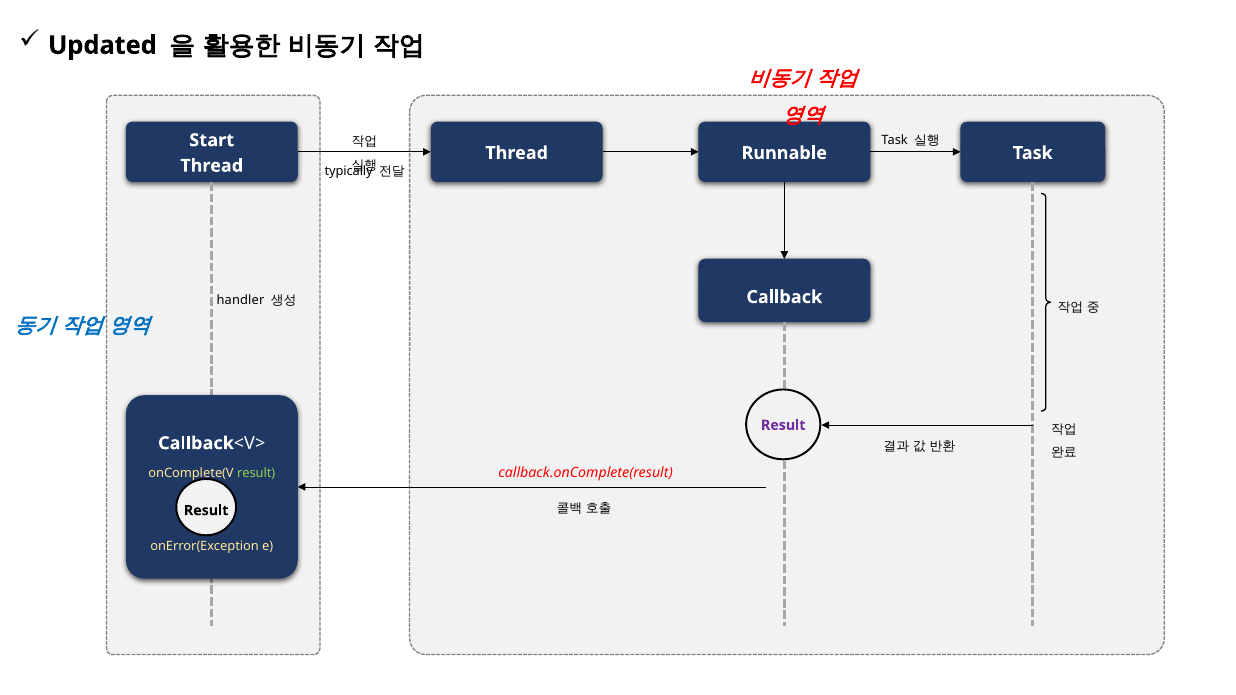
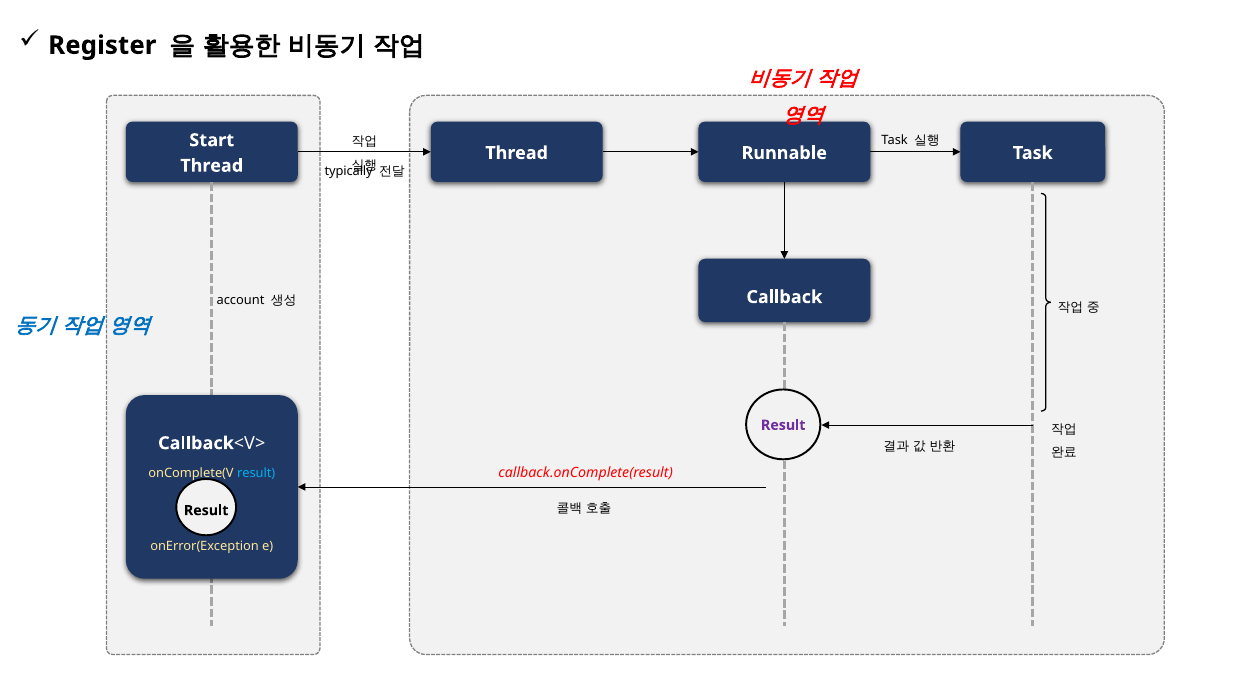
Updated: Updated -> Register
handler: handler -> account
result at (256, 473) colour: light green -> light blue
